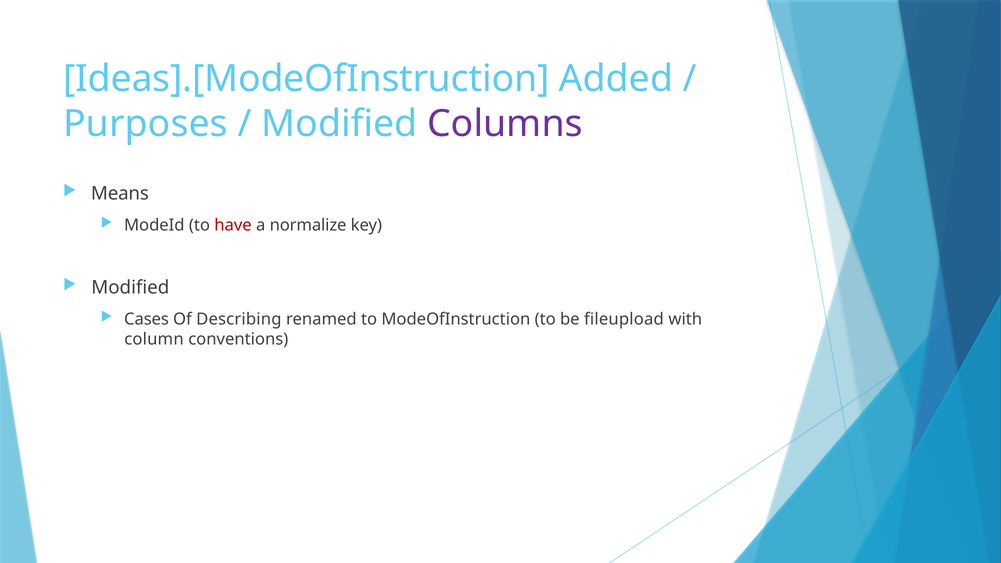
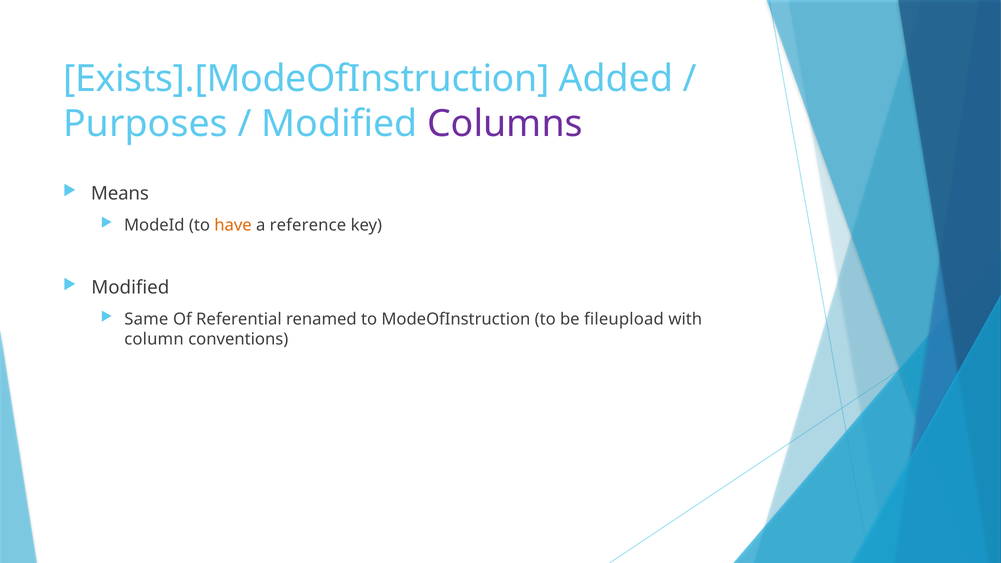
Ideas].[ModeOfInstruction: Ideas].[ModeOfInstruction -> Exists].[ModeOfInstruction
have colour: red -> orange
normalize: normalize -> reference
Cases: Cases -> Same
Describing: Describing -> Referential
